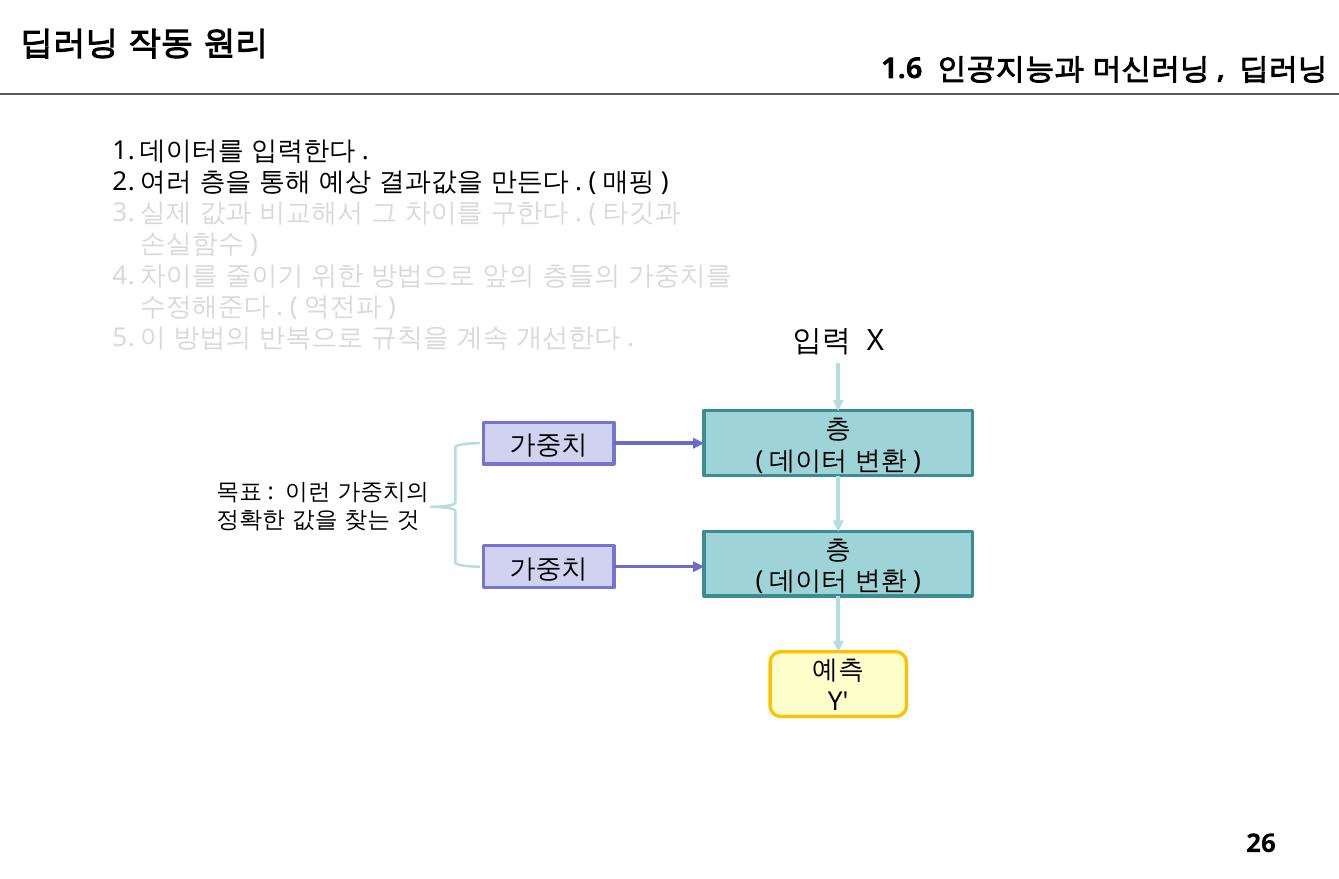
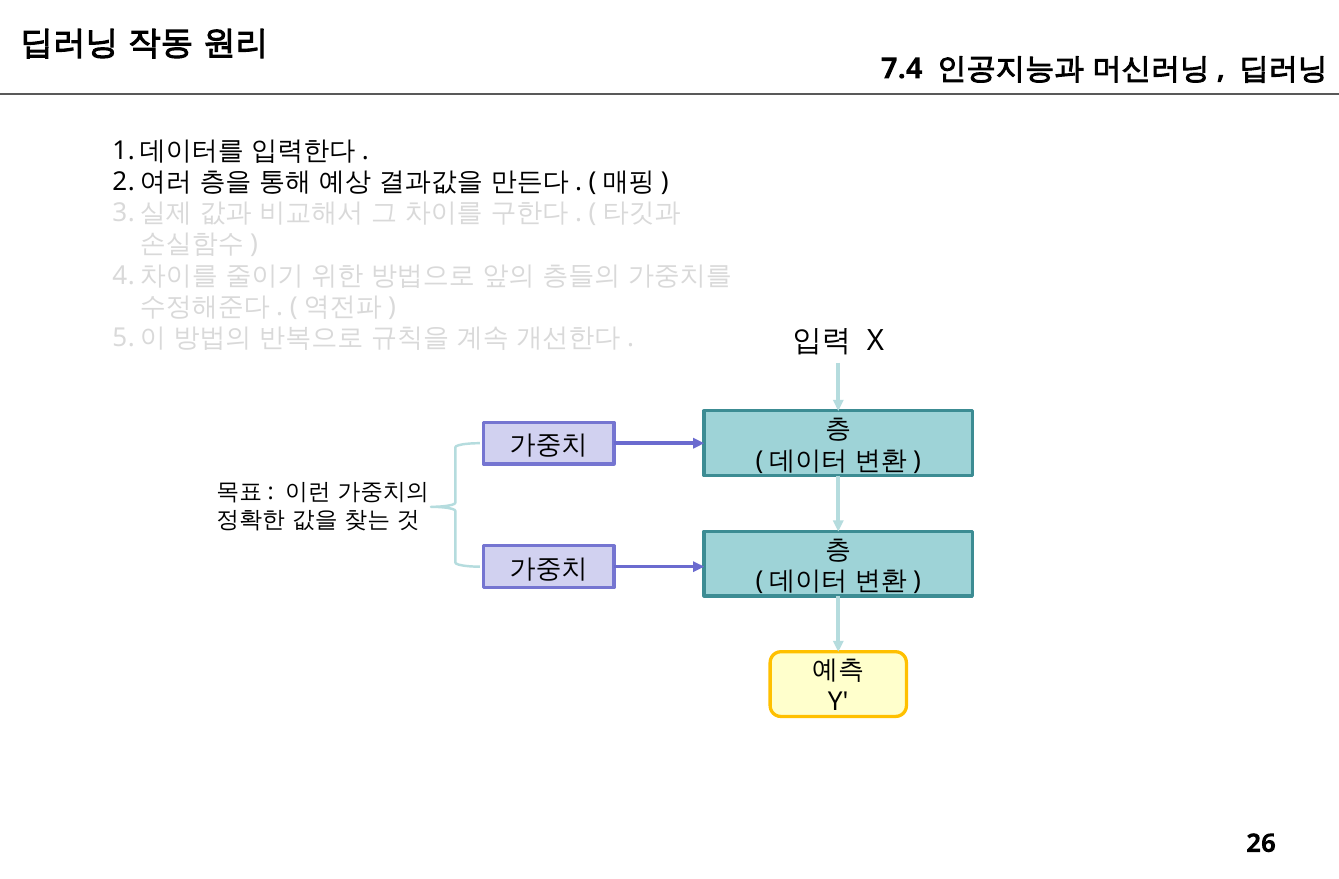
1.6: 1.6 -> 7.4
